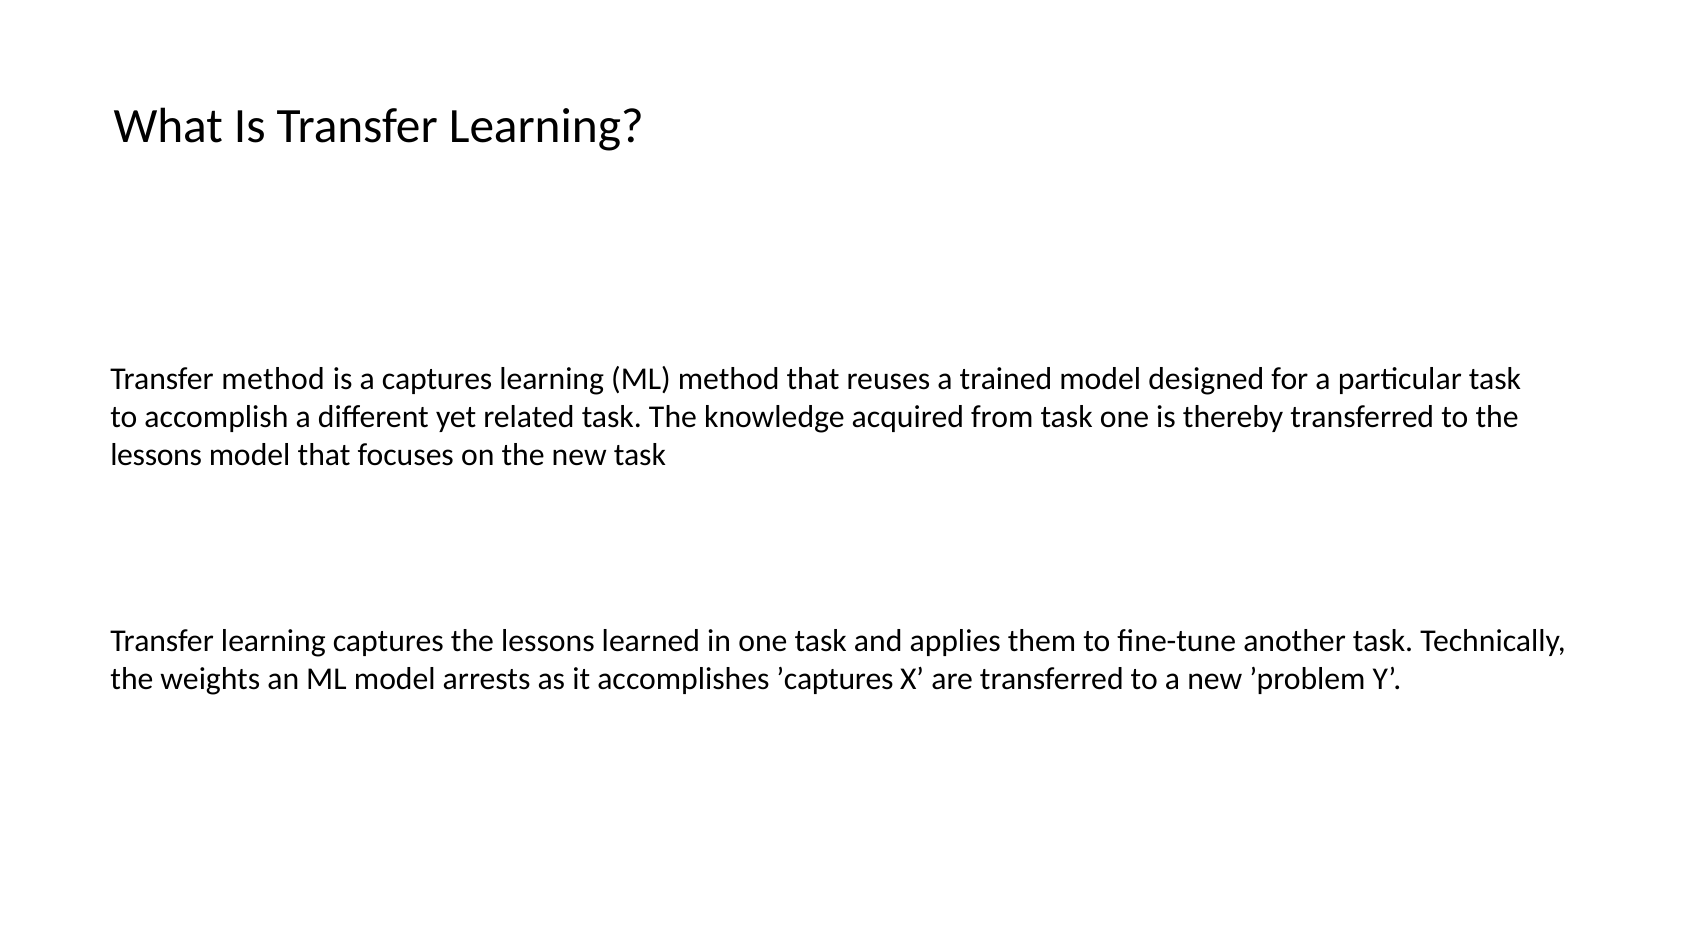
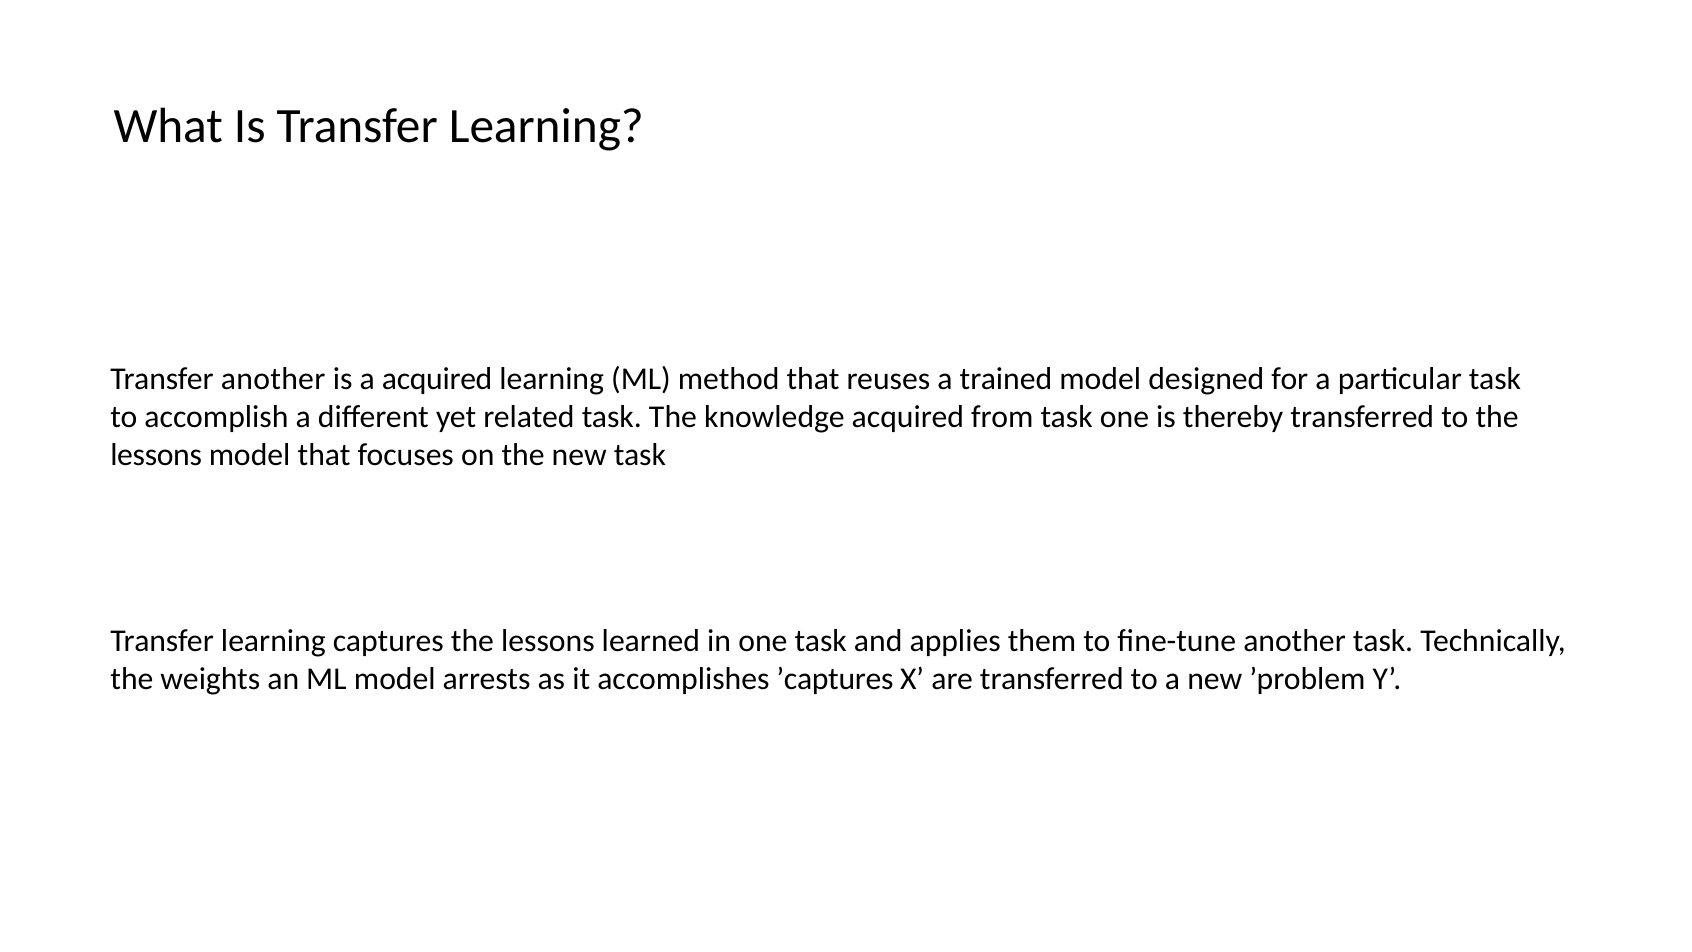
Transfer method: method -> another
a captures: captures -> acquired
